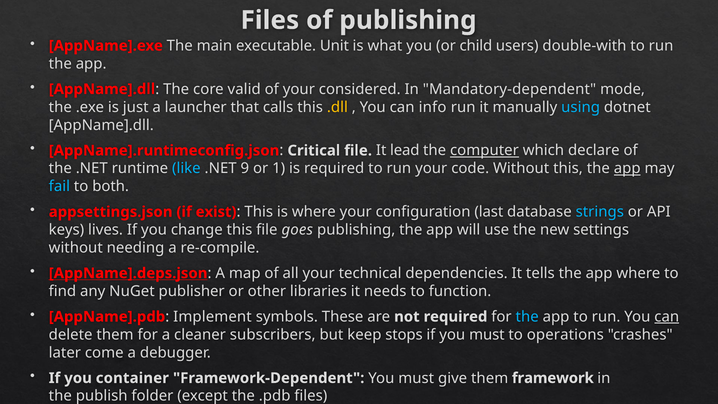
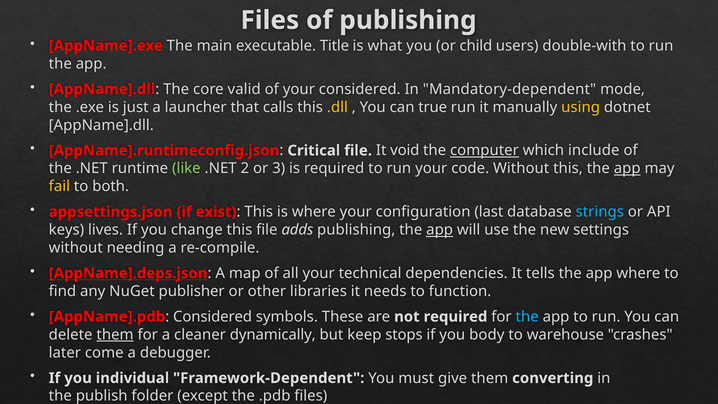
Unit: Unit -> Title
info: info -> true
using colour: light blue -> yellow
lead: lead -> void
declare: declare -> include
like colour: light blue -> light green
9: 9 -> 2
1: 1 -> 3
fail colour: light blue -> yellow
goes: goes -> adds
app at (440, 230) underline: none -> present
Implement at (212, 317): Implement -> Considered
can at (667, 317) underline: present -> none
them at (115, 335) underline: none -> present
subscribers: subscribers -> dynamically
if you must: must -> body
operations: operations -> warehouse
container: container -> individual
framework: framework -> converting
